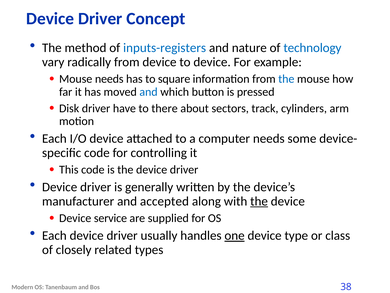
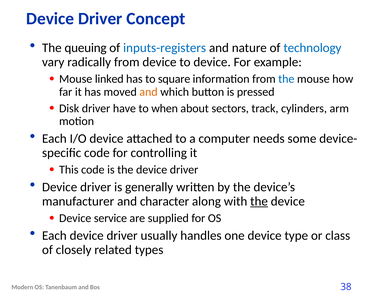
method: method -> queuing
Mouse needs: needs -> linked
and at (149, 92) colour: blue -> orange
there: there -> when
accepted: accepted -> character
one underline: present -> none
